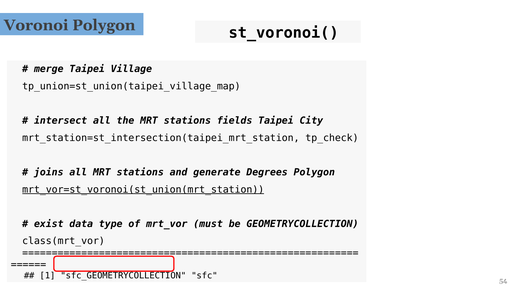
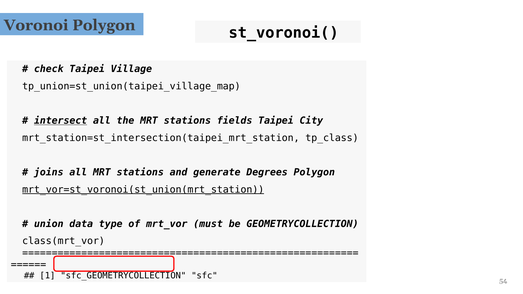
merge: merge -> check
intersect underline: none -> present
tp_check: tp_check -> tp_class
exist: exist -> union
